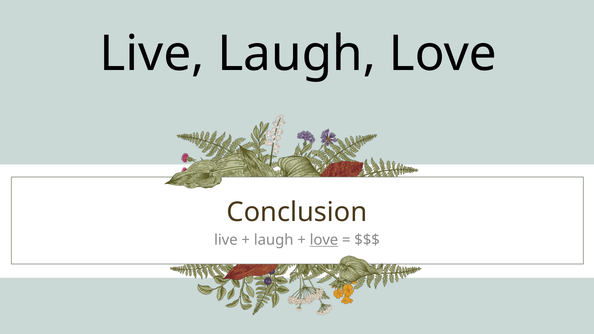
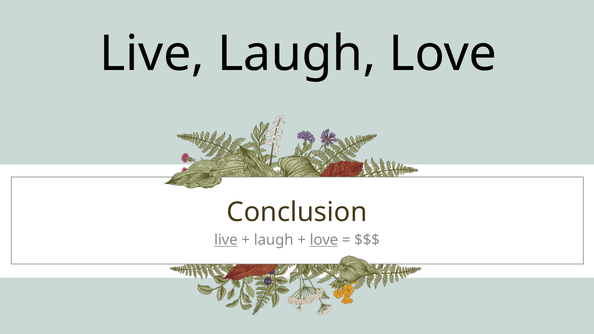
live at (226, 240) underline: none -> present
